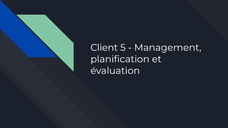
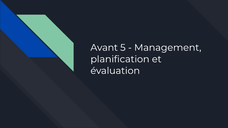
Client: Client -> Avant
